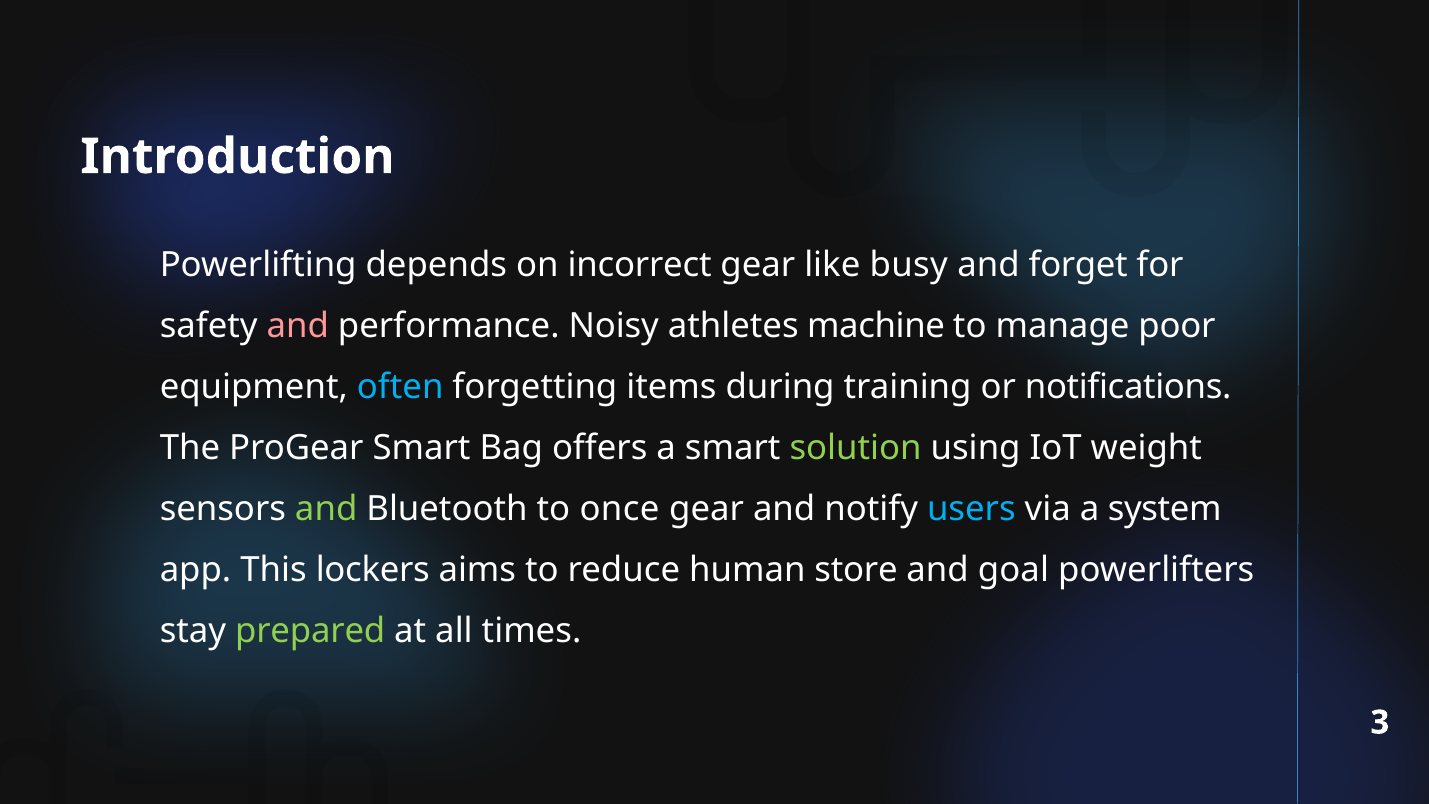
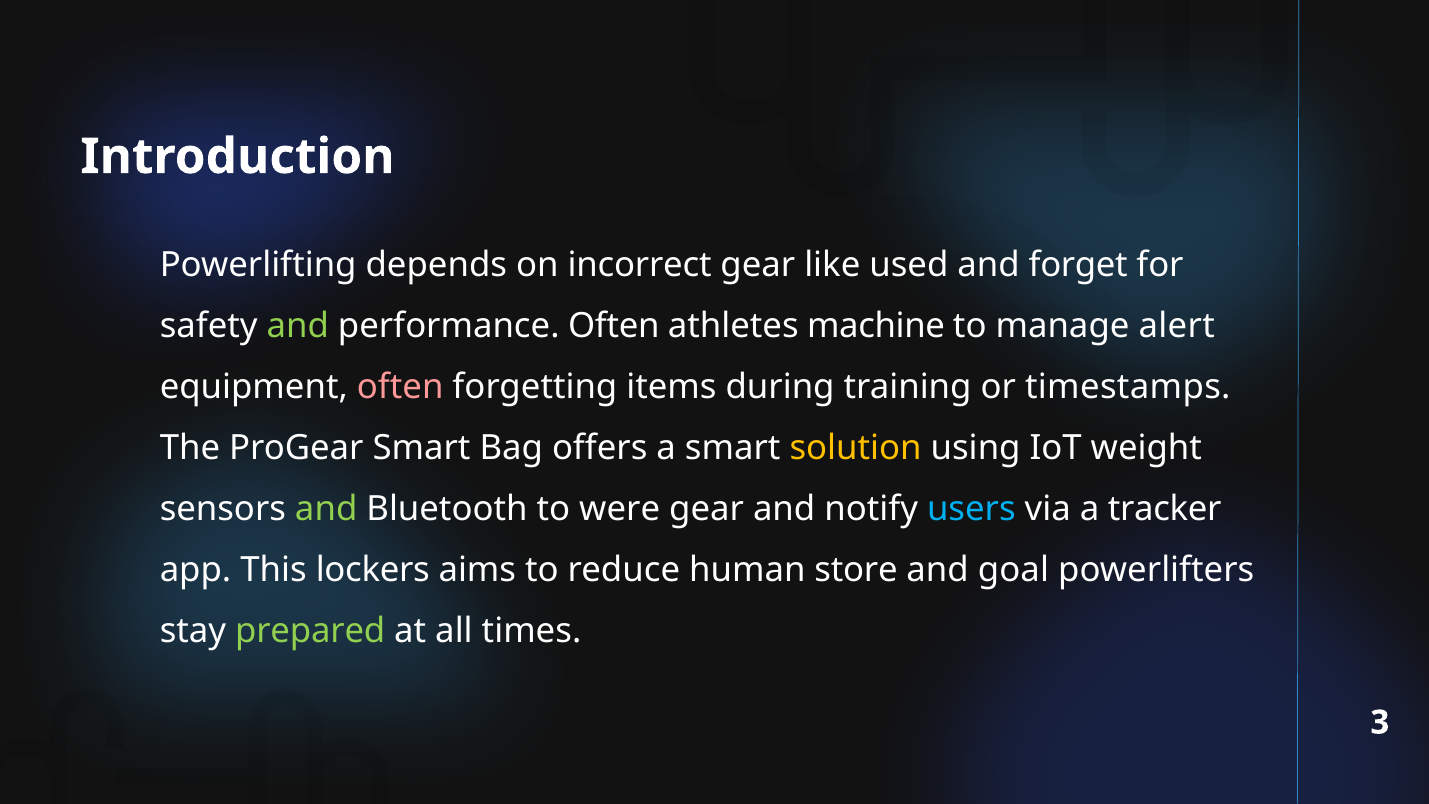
busy: busy -> used
and at (298, 326) colour: pink -> light green
performance Noisy: Noisy -> Often
poor: poor -> alert
often at (400, 387) colour: light blue -> pink
notifications: notifications -> timestamps
solution colour: light green -> yellow
once: once -> were
system: system -> tracker
